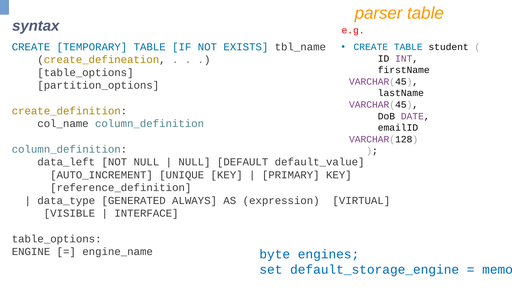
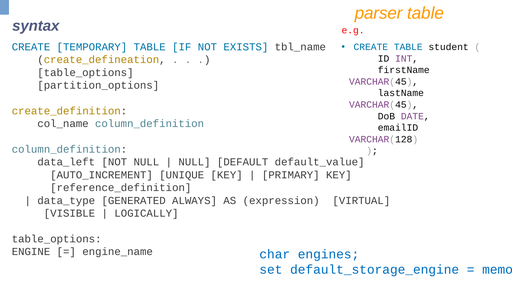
INTERFACE: INTERFACE -> LOGICALLY
byte: byte -> char
